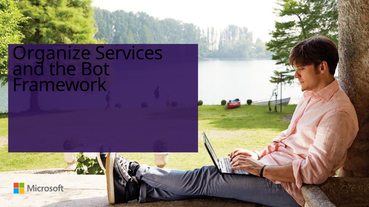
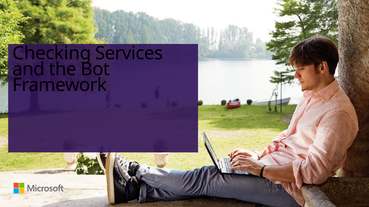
Organize: Organize -> Checking
